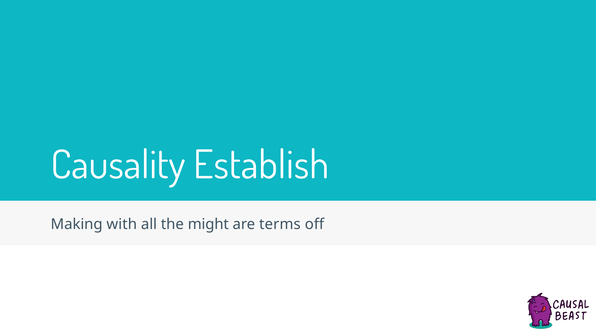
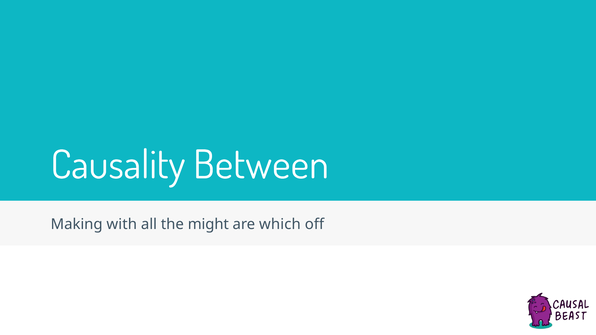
Establish: Establish -> Between
terms: terms -> which
